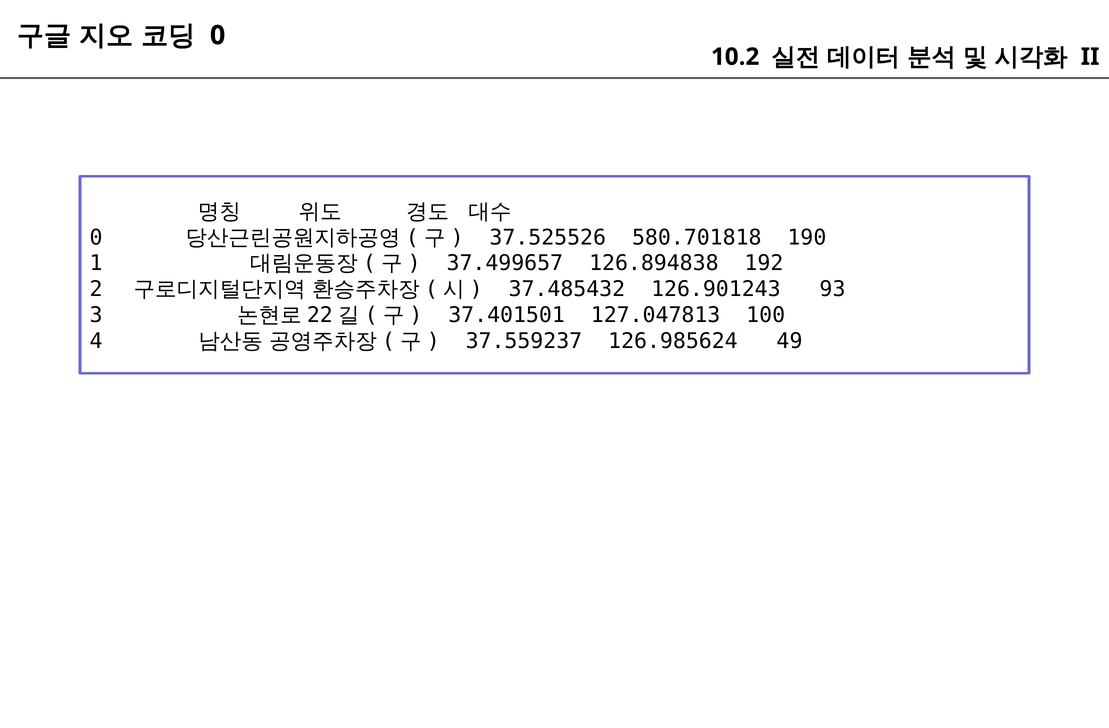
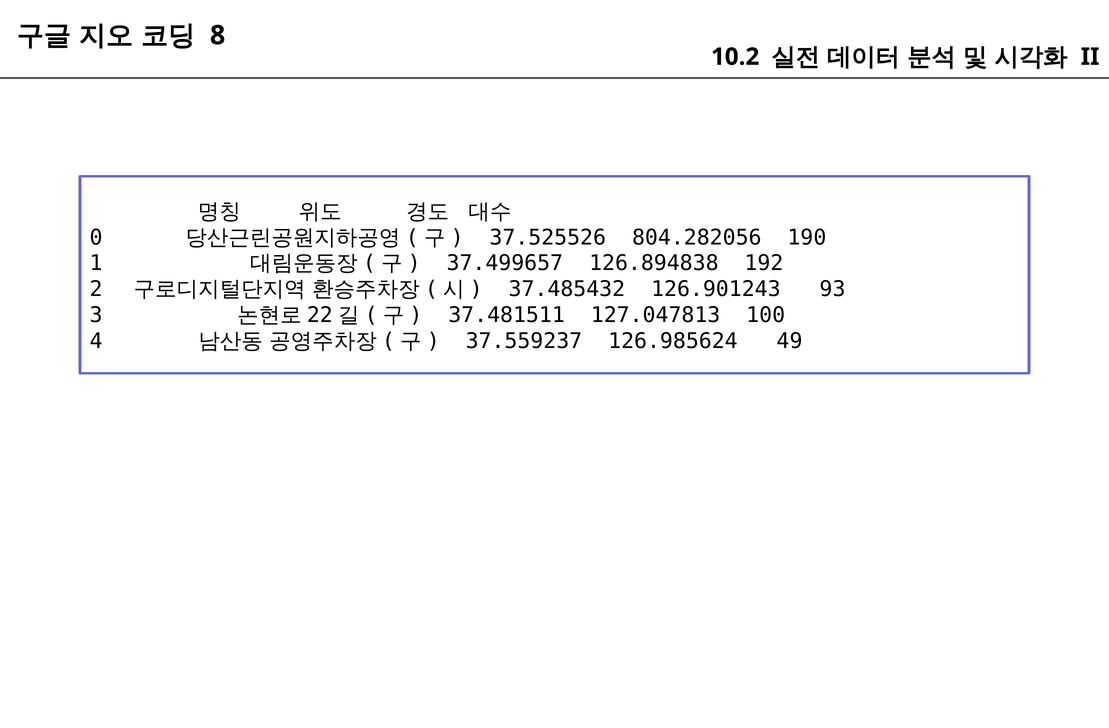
0 at (218, 35): 0 -> 8
580.701818: 580.701818 -> 804.282056
37.401501: 37.401501 -> 37.481511
